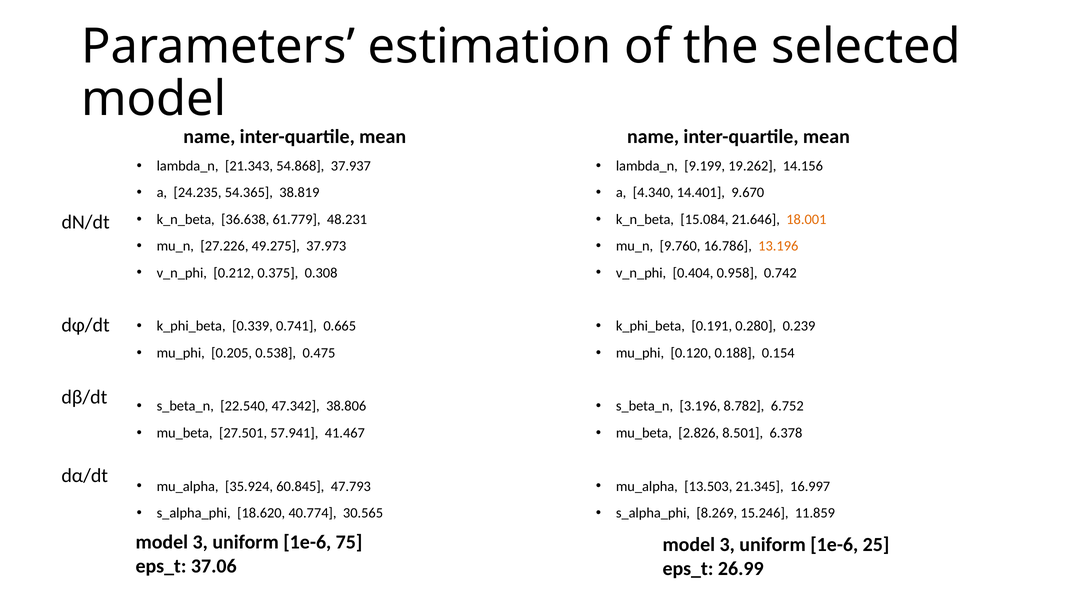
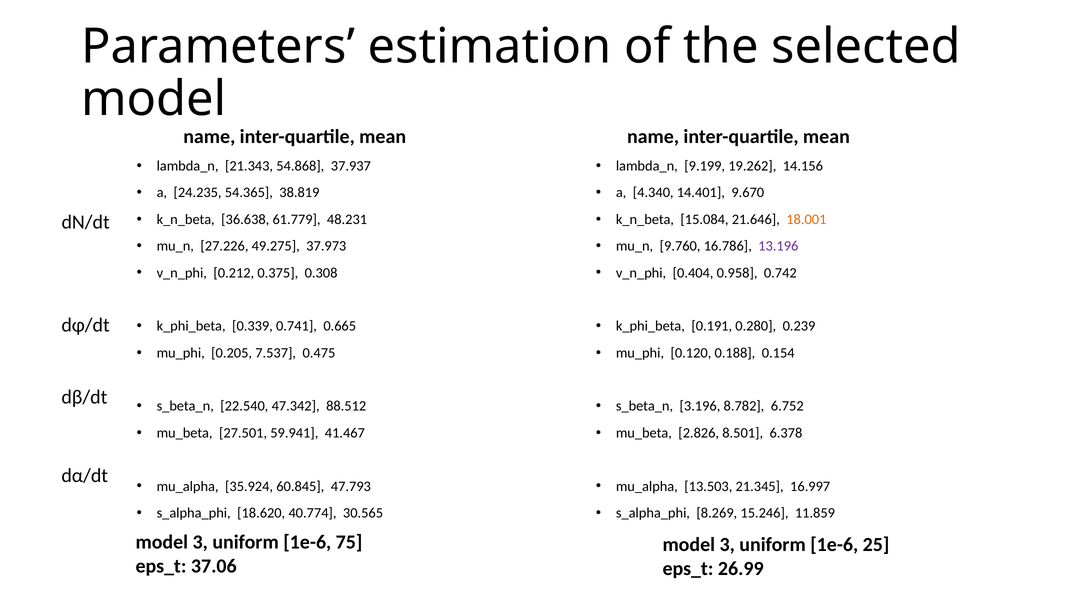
13.196 colour: orange -> purple
0.538: 0.538 -> 7.537
38.806: 38.806 -> 88.512
57.941: 57.941 -> 59.941
